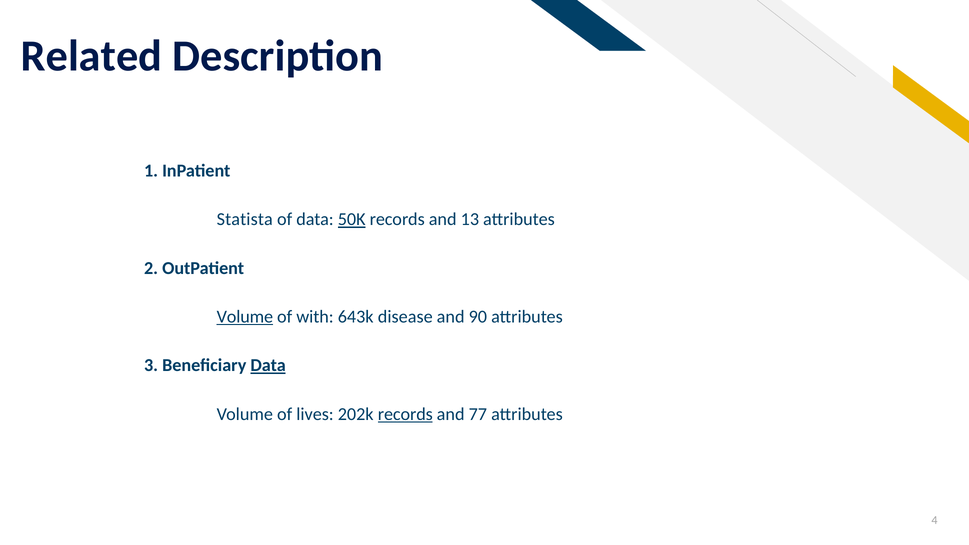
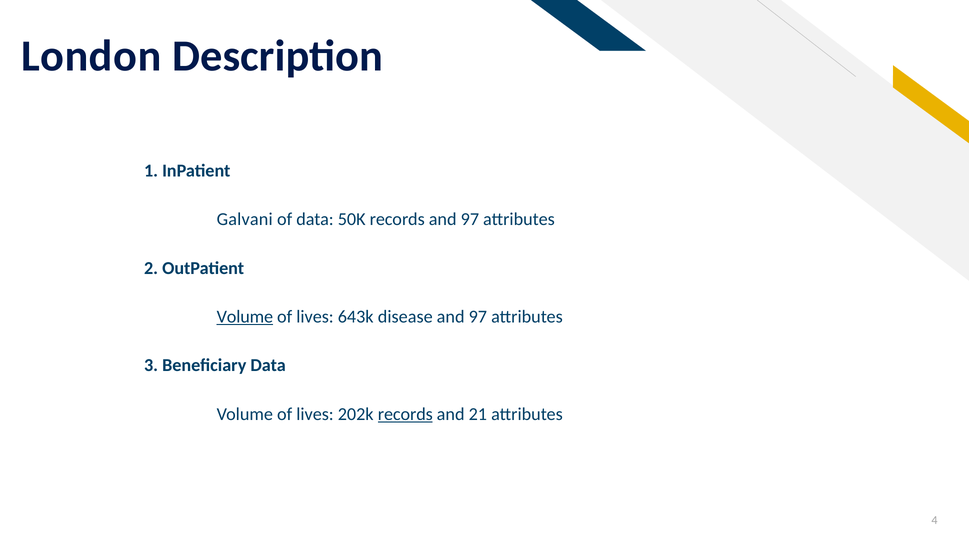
Related: Related -> London
Statista: Statista -> Galvani
50K underline: present -> none
records and 13: 13 -> 97
with at (315, 317): with -> lives
90 at (478, 317): 90 -> 97
Data at (268, 365) underline: present -> none
77: 77 -> 21
